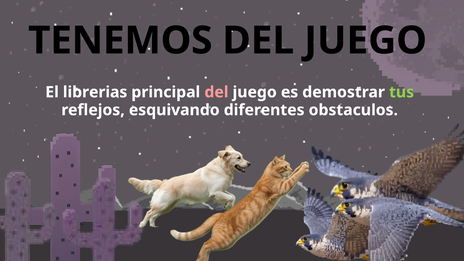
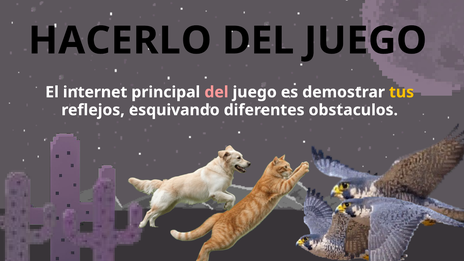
TENEMOS: TENEMOS -> HACERLO
librerias: librerias -> internet
tus colour: light green -> yellow
